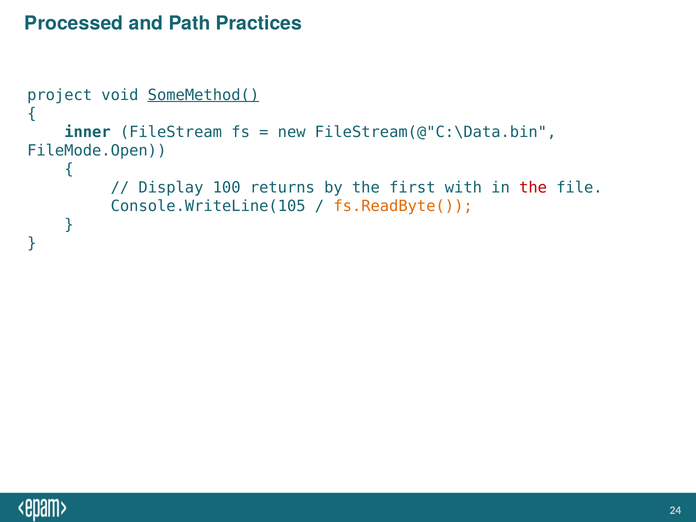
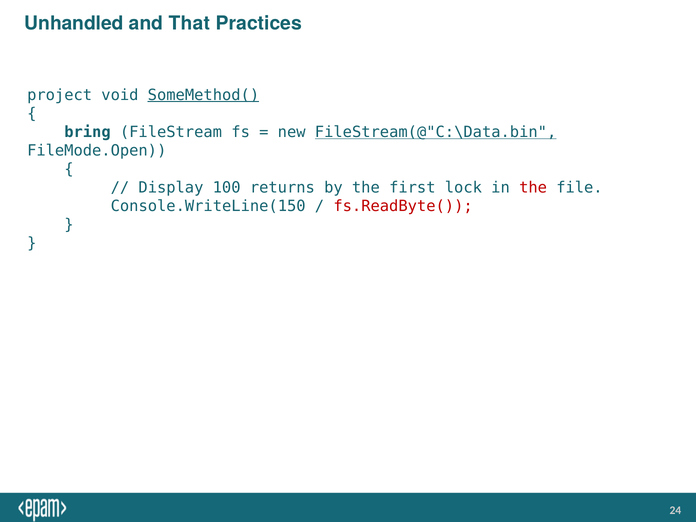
Processed: Processed -> Unhandled
Path: Path -> That
inner: inner -> bring
FileStream(@"C:\Data.bin underline: none -> present
with: with -> lock
Console.WriteLine(105: Console.WriteLine(105 -> Console.WriteLine(150
fs.ReadByte( colour: orange -> red
